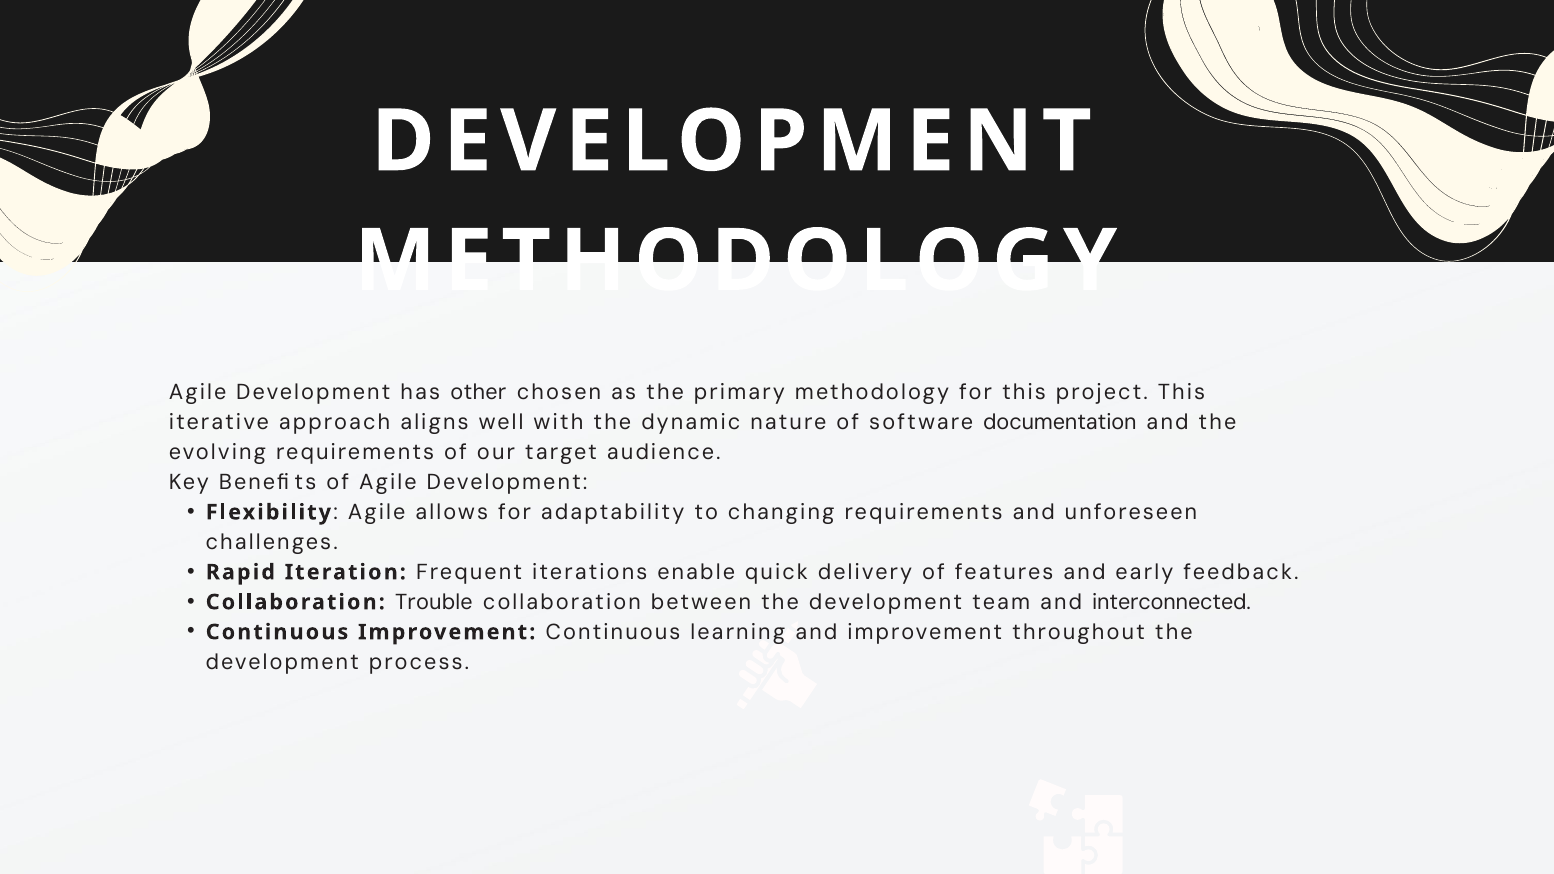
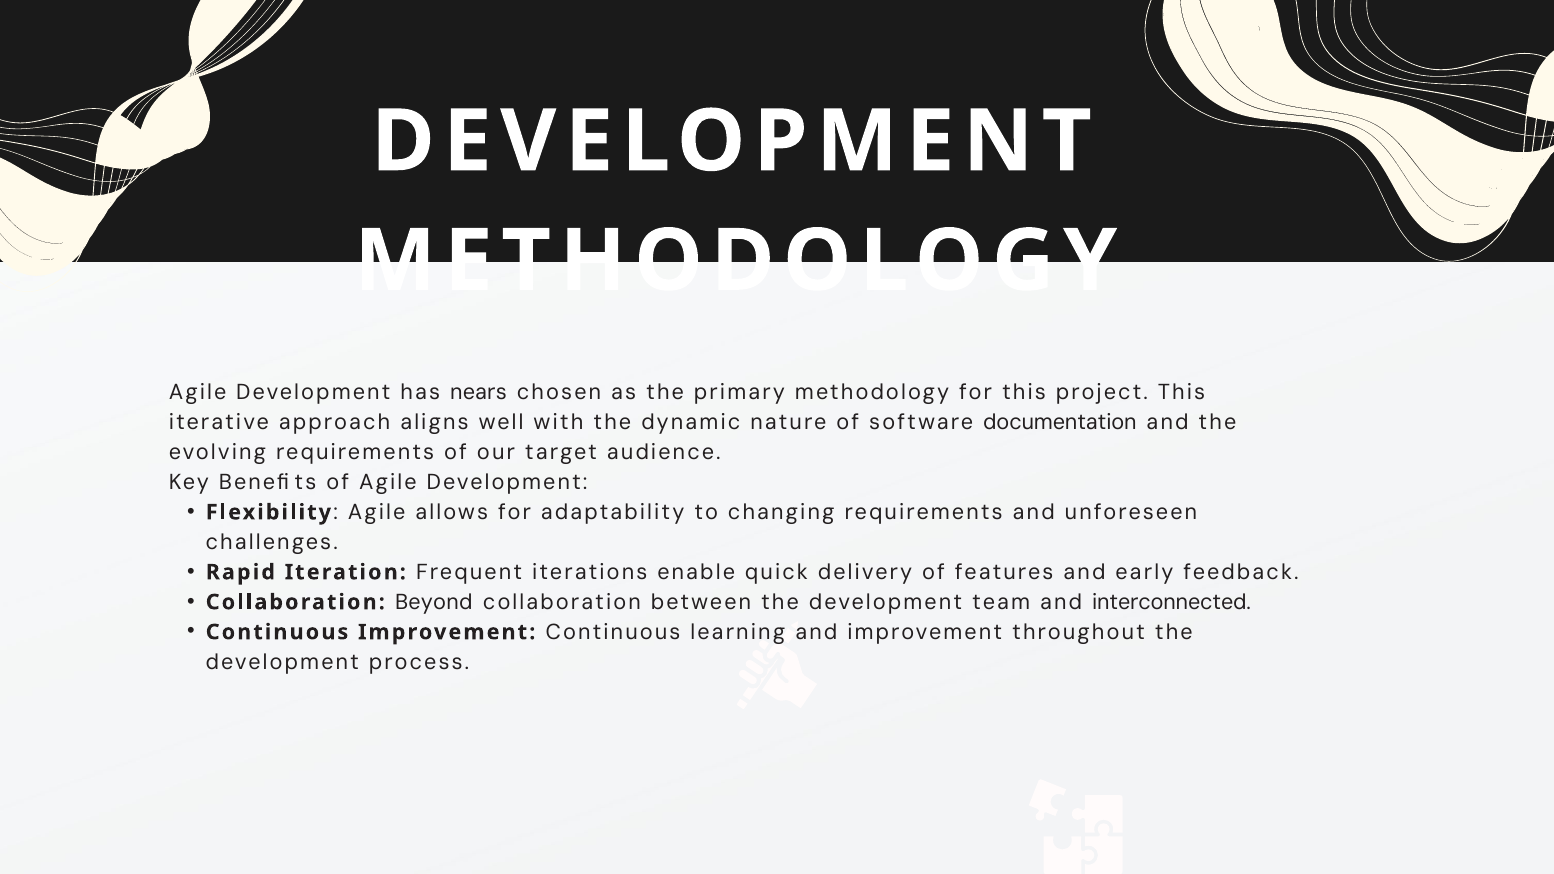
other: other -> nears
Trouble: Trouble -> Beyond
